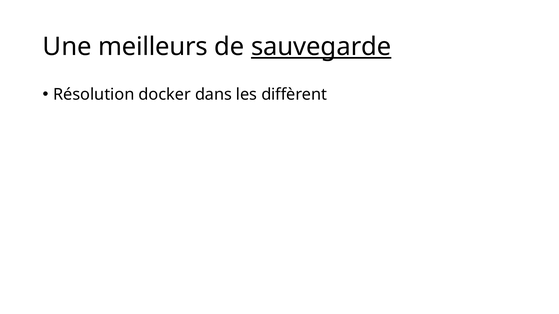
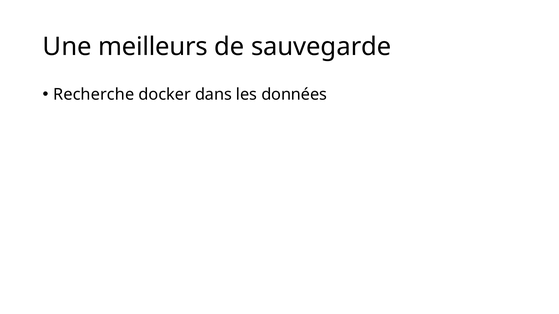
sauvegarde underline: present -> none
Résolution: Résolution -> Recherche
diffèrent: diffèrent -> données
